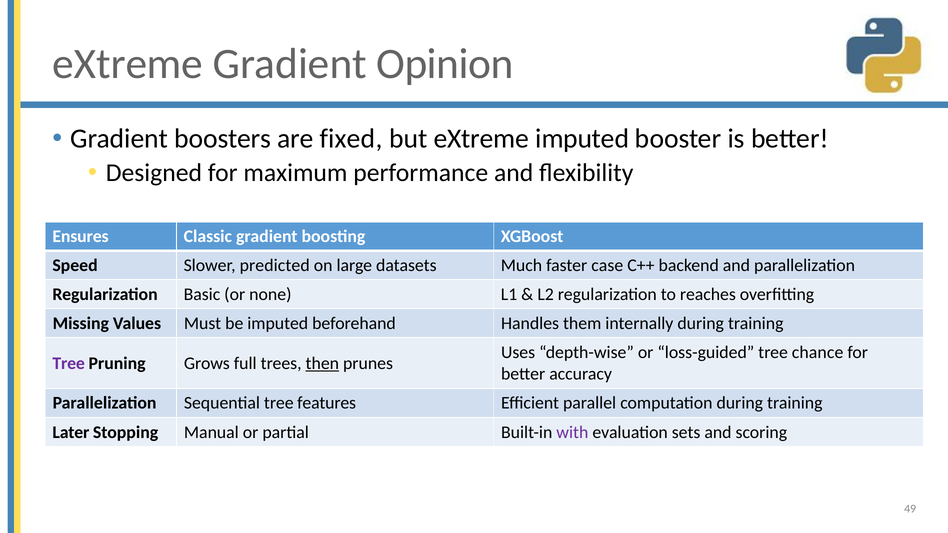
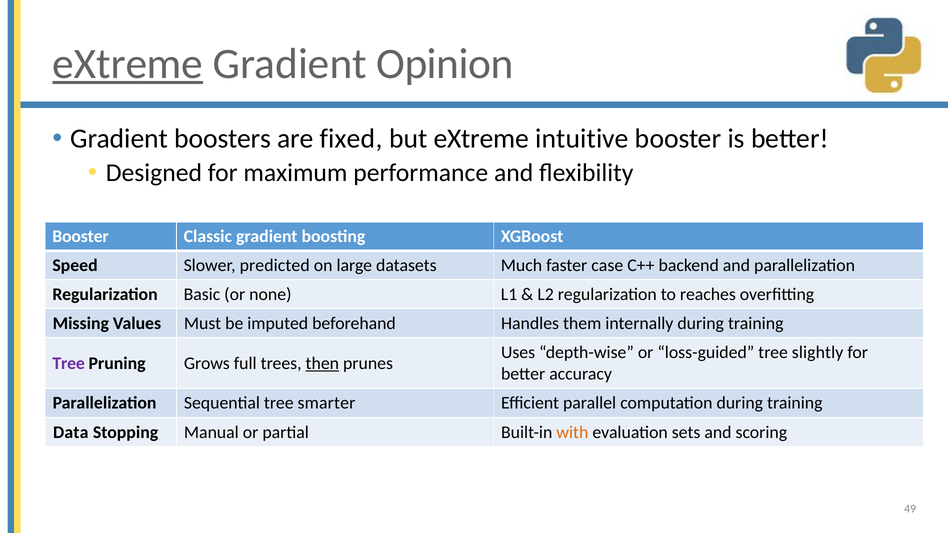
eXtreme at (128, 64) underline: none -> present
eXtreme imputed: imputed -> intuitive
Ensures at (81, 237): Ensures -> Booster
chance: chance -> slightly
features: features -> smarter
Later: Later -> Data
with colour: purple -> orange
